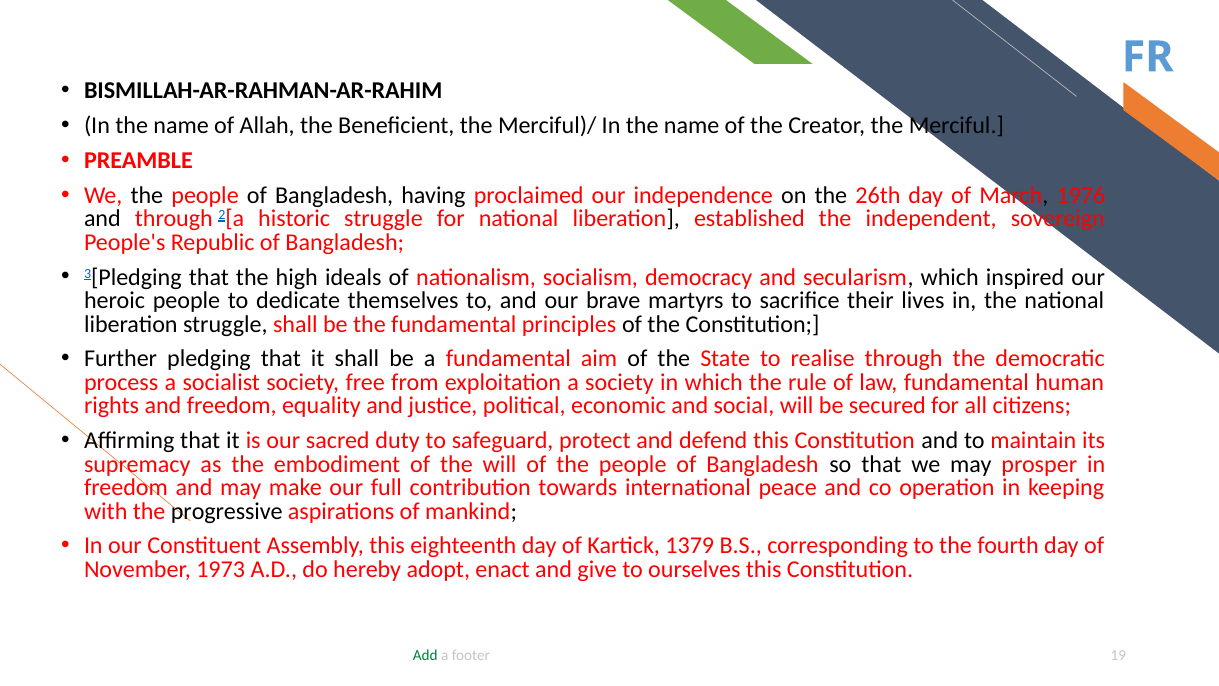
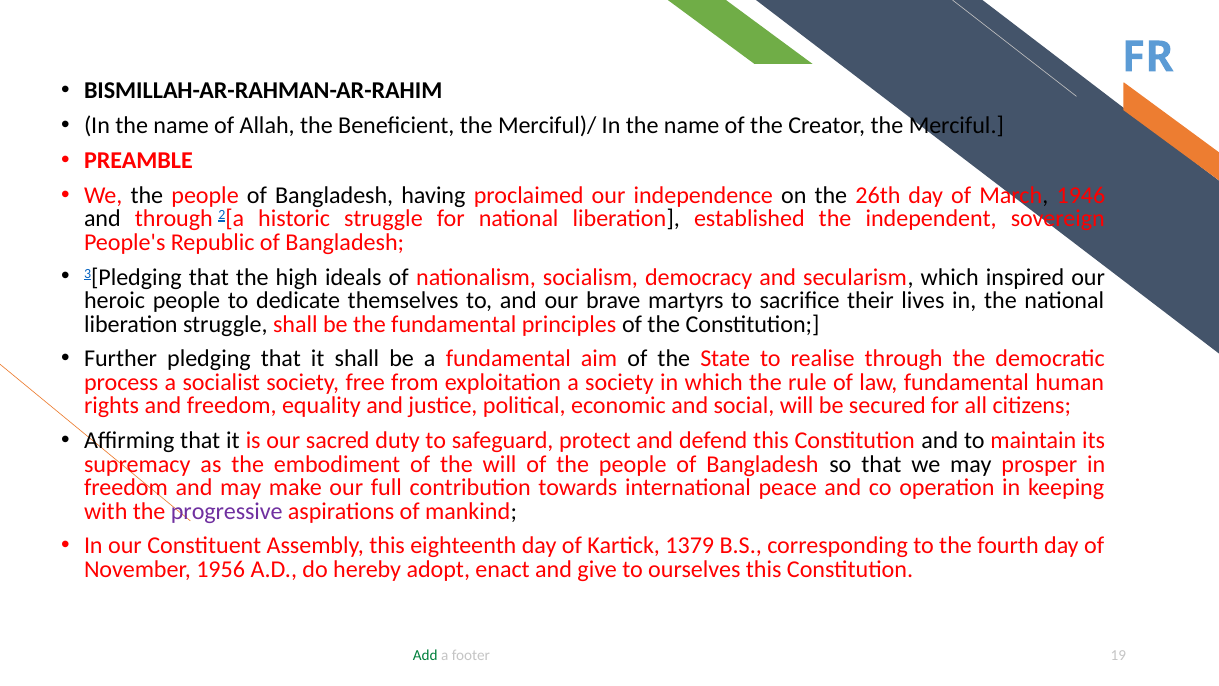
1976: 1976 -> 1946
progressive colour: black -> purple
1973: 1973 -> 1956
